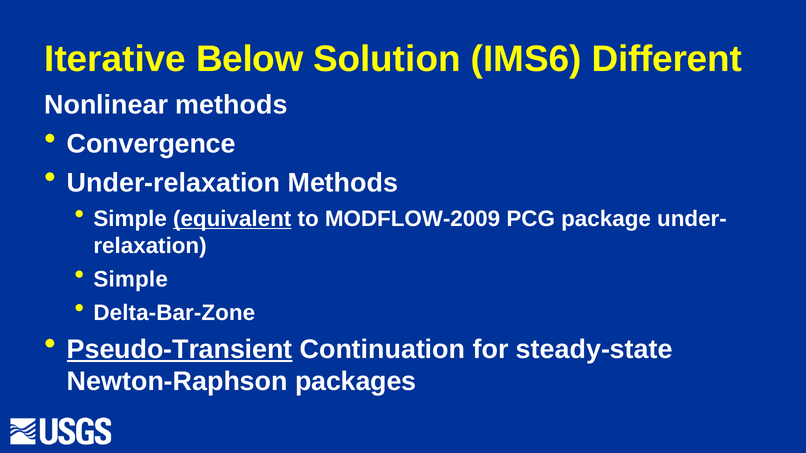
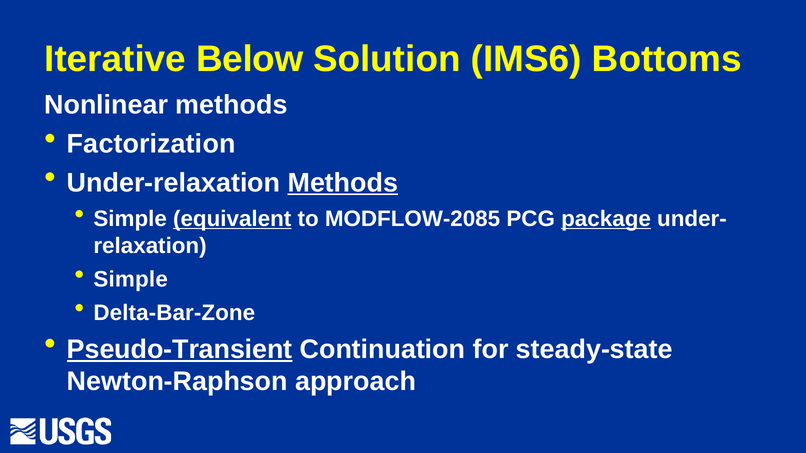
Different: Different -> Bottoms
Convergence: Convergence -> Factorization
Methods at (343, 183) underline: none -> present
MODFLOW-2009: MODFLOW-2009 -> MODFLOW-2085
package underline: none -> present
packages: packages -> approach
